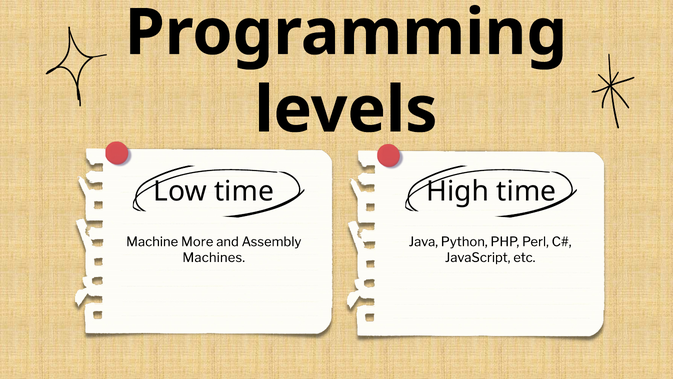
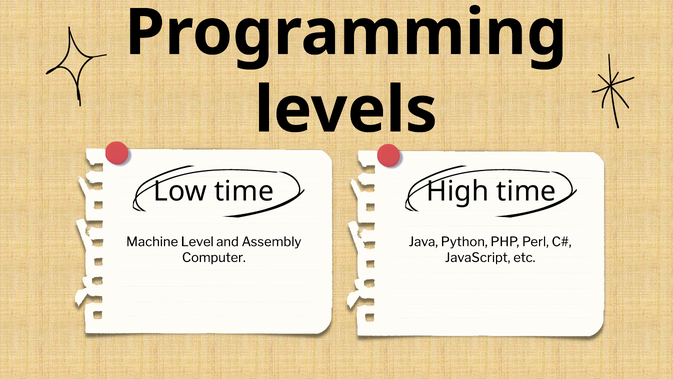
More: More -> Level
Machines: Machines -> Computer
